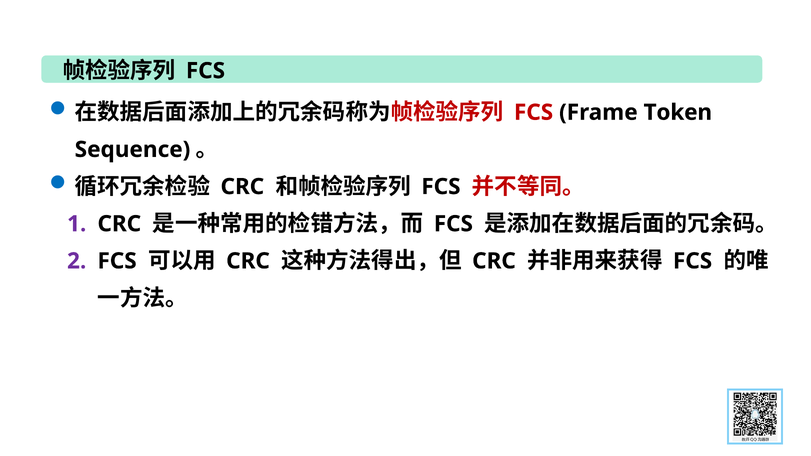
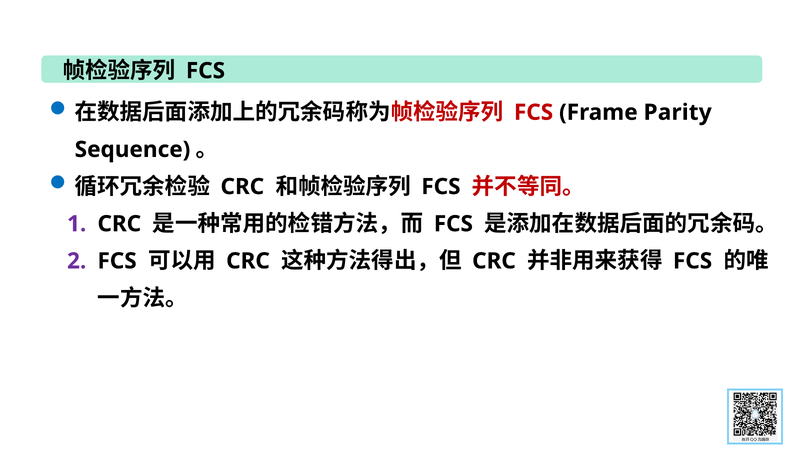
Token: Token -> Parity
